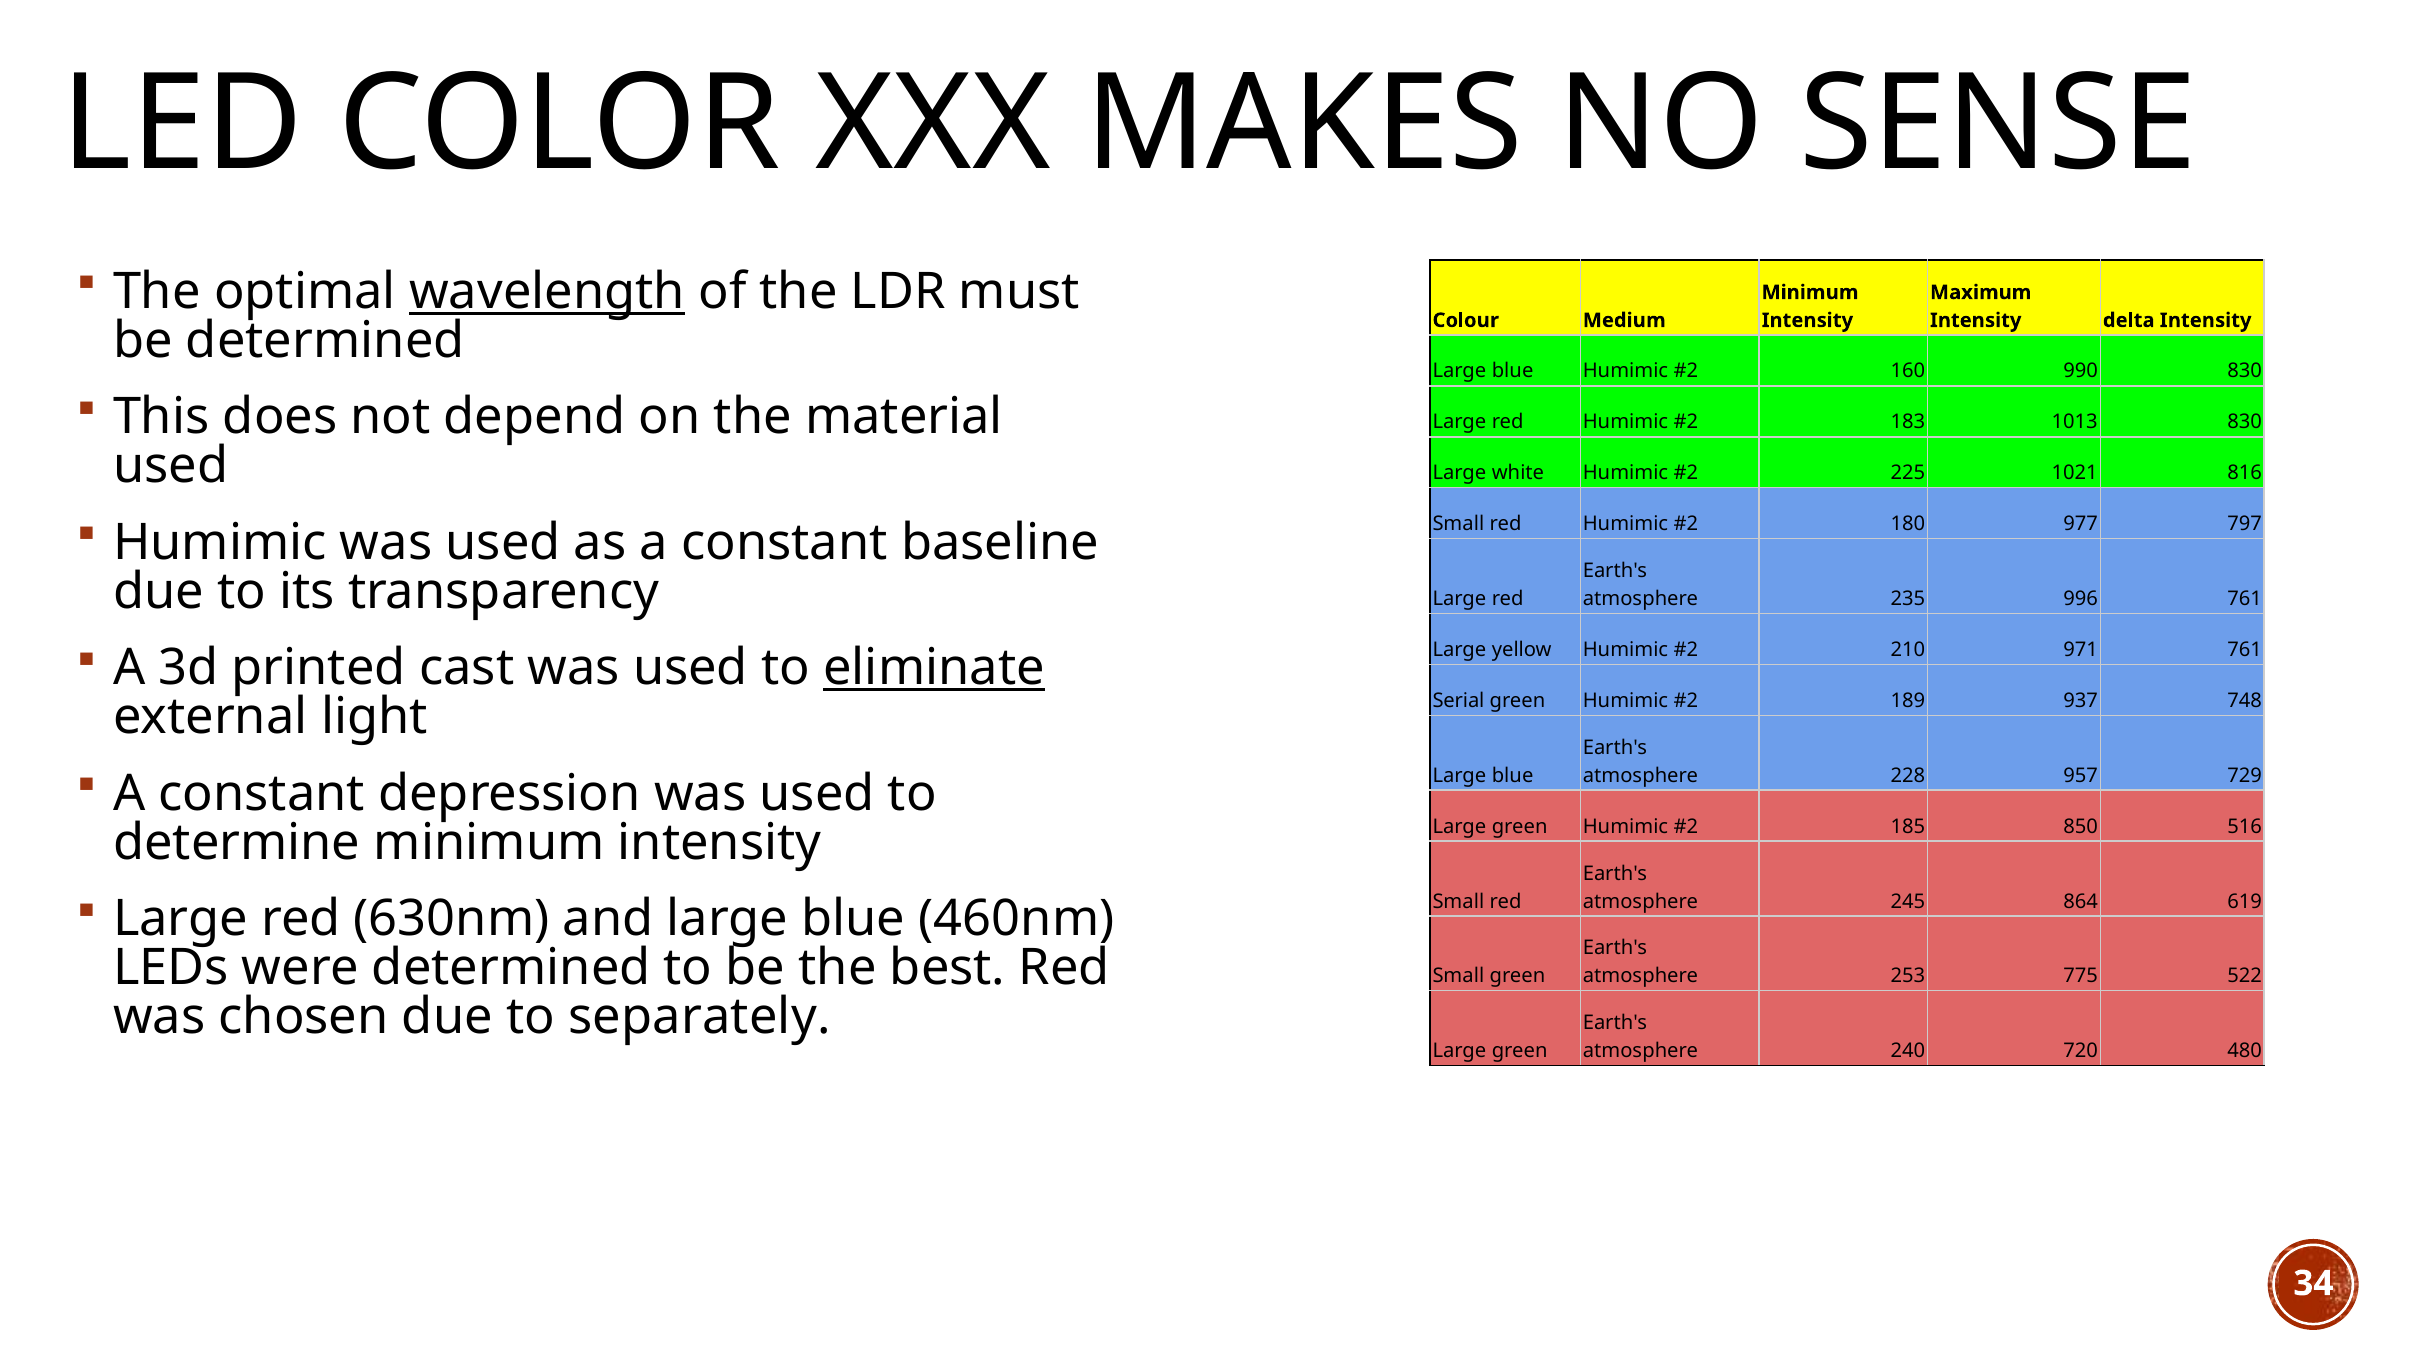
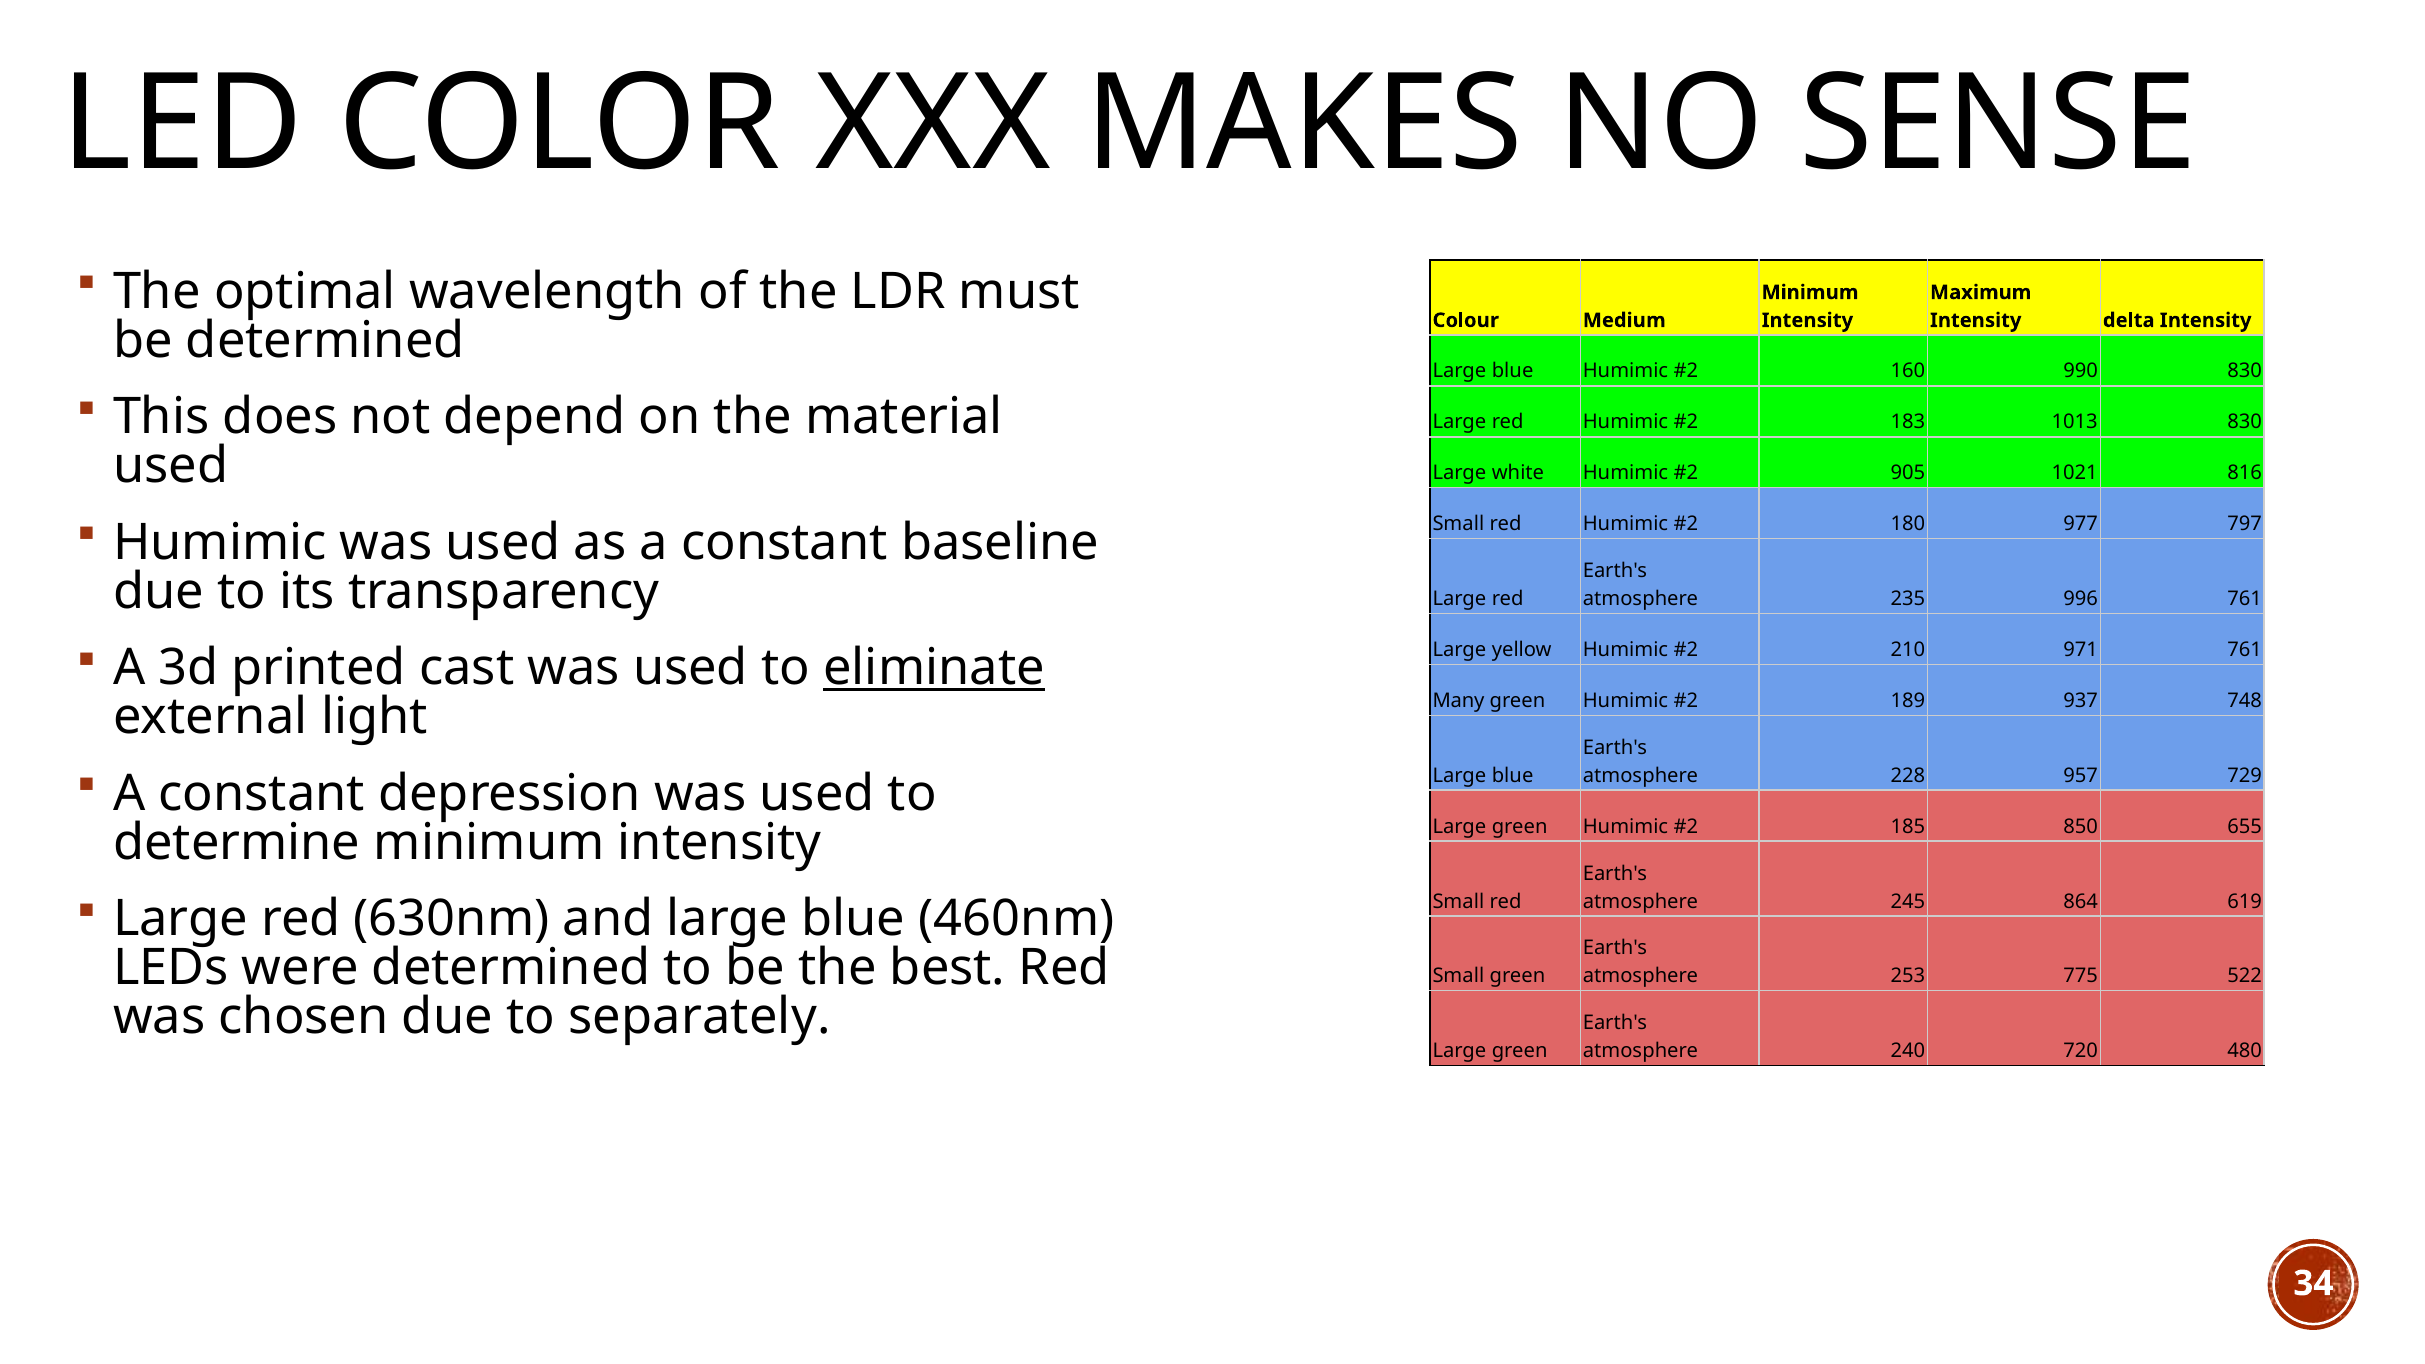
wavelength underline: present -> none
225: 225 -> 905
Serial: Serial -> Many
516: 516 -> 655
